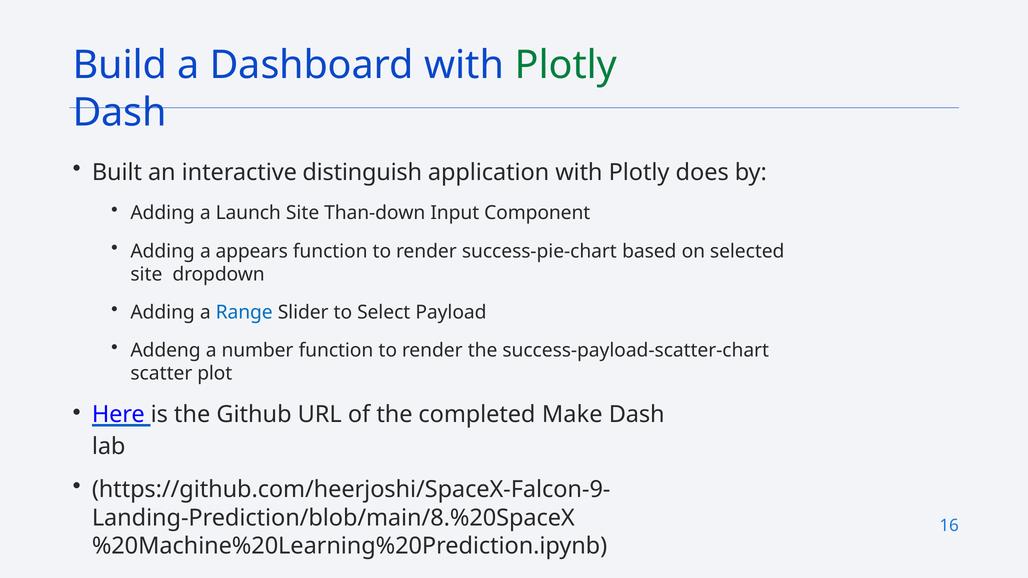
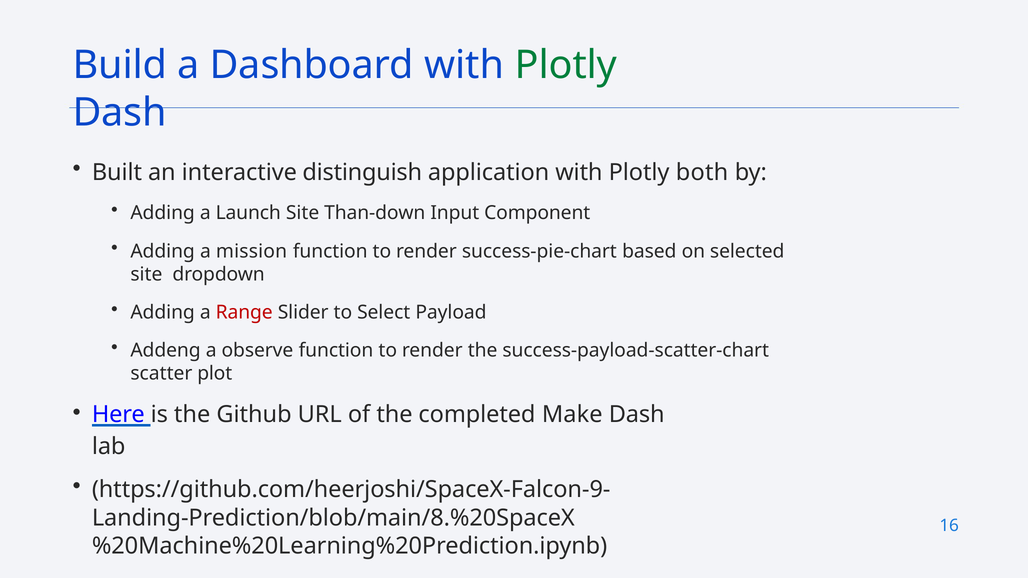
does: does -> both
appears: appears -> mission
Range colour: blue -> red
number: number -> observe
